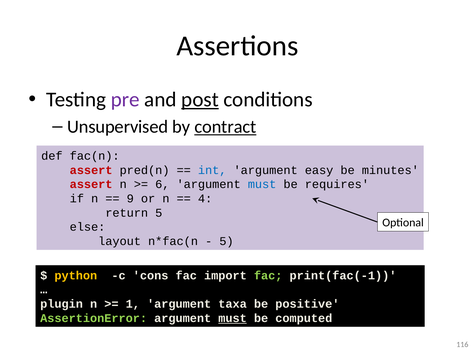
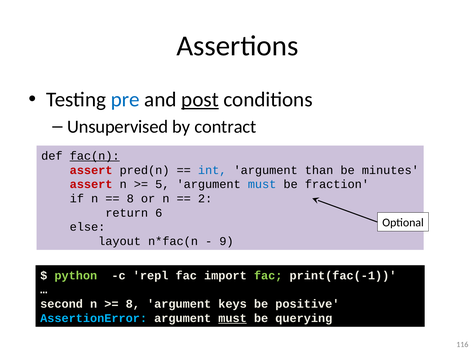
pre colour: purple -> blue
contract underline: present -> none
fac(n underline: none -> present
easy: easy -> than
6: 6 -> 5
requires: requires -> fraction
9 at (130, 199): 9 -> 8
4: 4 -> 2
return 5: 5 -> 6
5 at (226, 241): 5 -> 9
python colour: yellow -> light green
cons: cons -> repl
plugin: plugin -> second
1 at (133, 304): 1 -> 8
taxa: taxa -> keys
AssertionError colour: light green -> light blue
computed: computed -> querying
